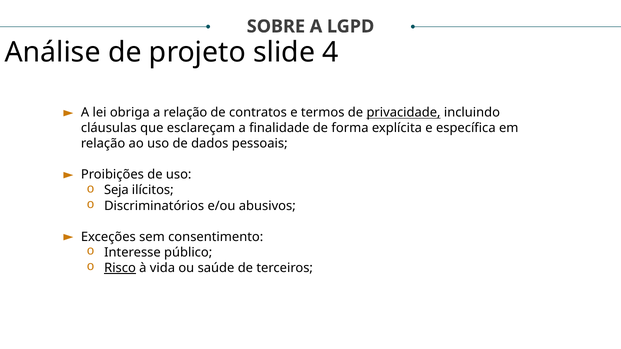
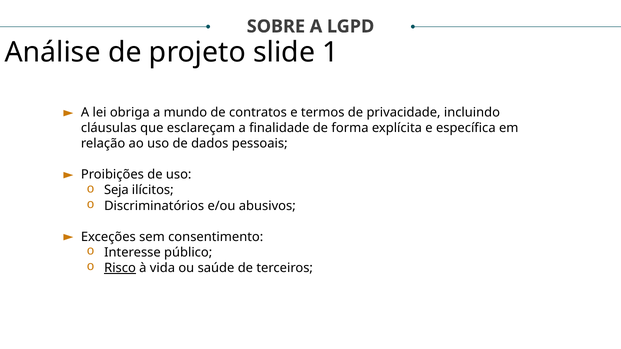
4: 4 -> 1
a relação: relação -> mundo
privacidade underline: present -> none
